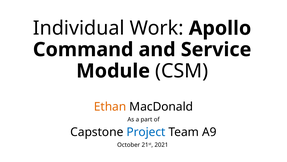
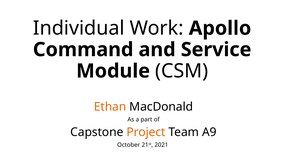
Project colour: blue -> orange
